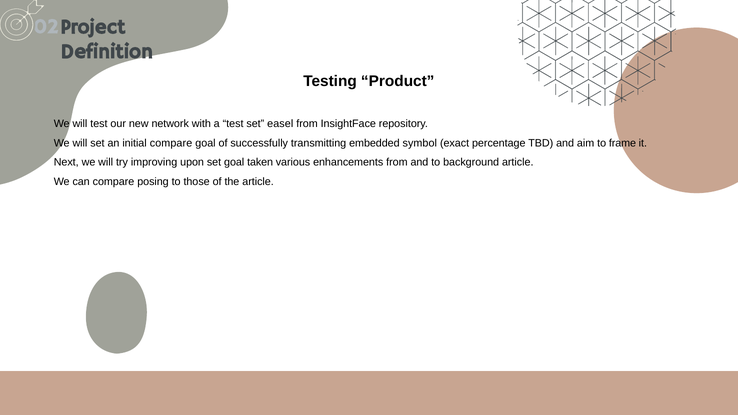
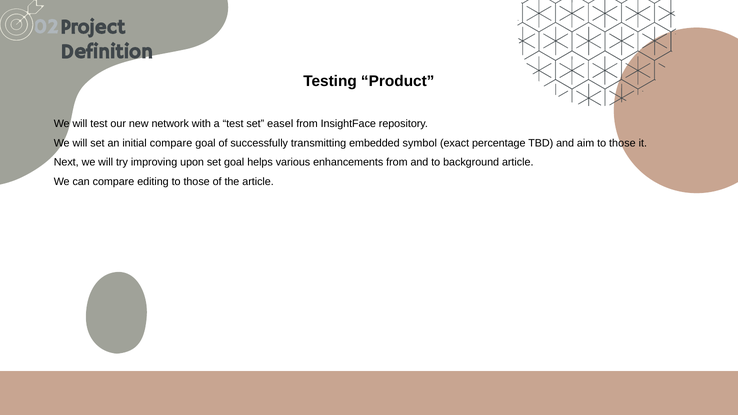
aim to frame: frame -> those
taken: taken -> helps
posing: posing -> editing
